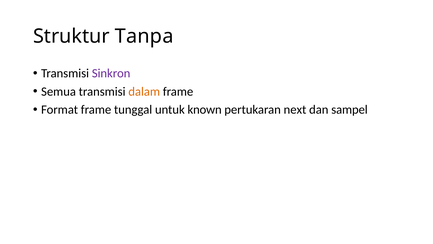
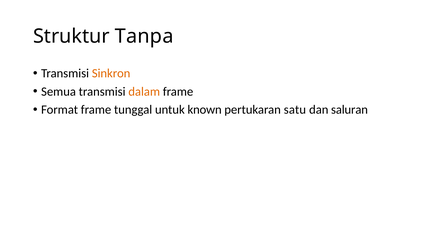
Sinkron colour: purple -> orange
next: next -> satu
sampel: sampel -> saluran
